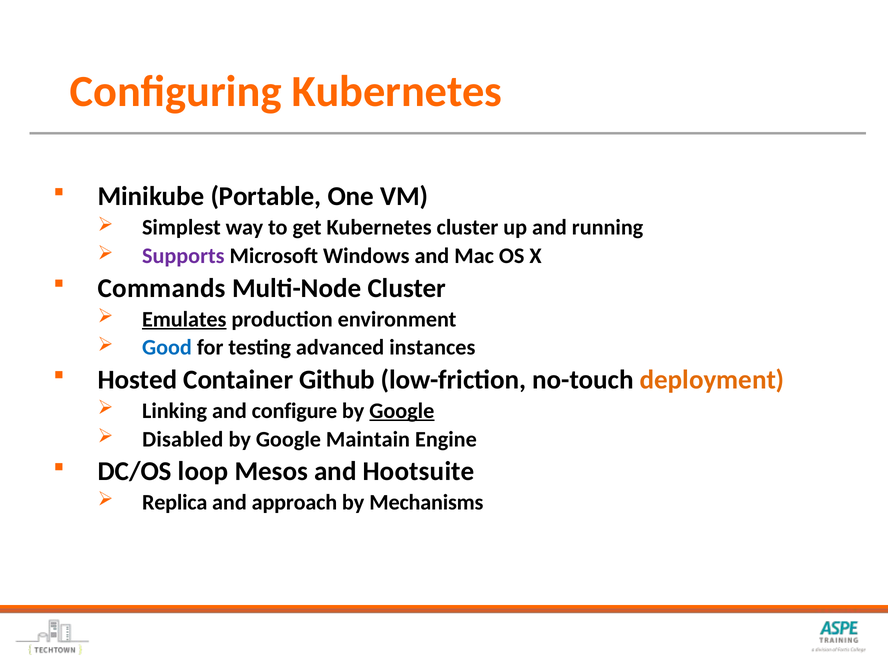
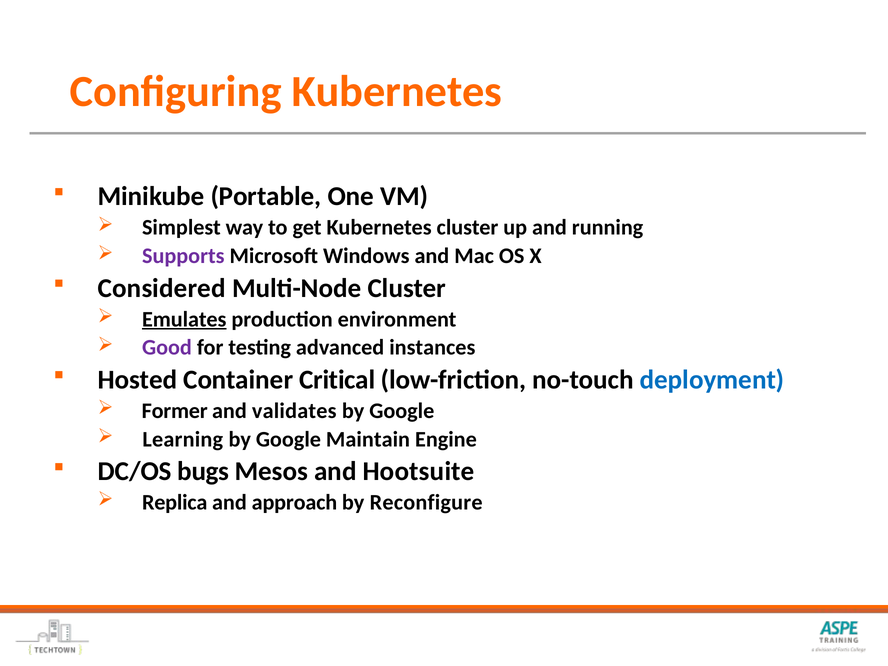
Commands: Commands -> Considered
Good colour: blue -> purple
Github: Github -> Critical
deployment colour: orange -> blue
Linking: Linking -> Former
configure: configure -> validates
Google at (402, 411) underline: present -> none
Disabled: Disabled -> Learning
loop: loop -> bugs
Mechanisms: Mechanisms -> Reconfigure
